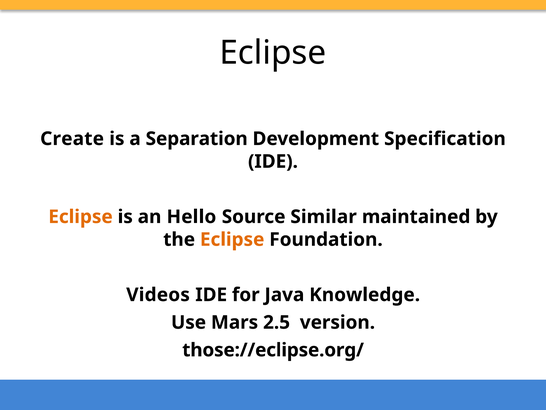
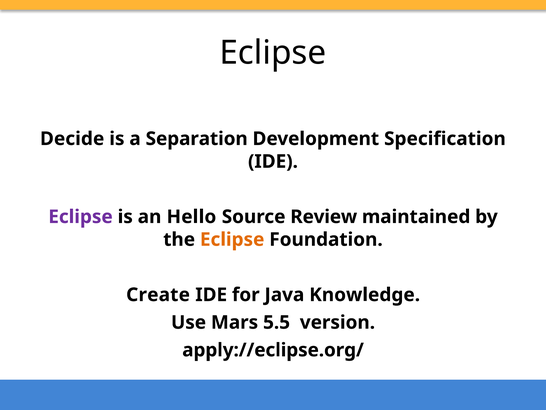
Create: Create -> Decide
Eclipse at (81, 217) colour: orange -> purple
Similar: Similar -> Review
Videos: Videos -> Create
2.5: 2.5 -> 5.5
those://eclipse.org/: those://eclipse.org/ -> apply://eclipse.org/
